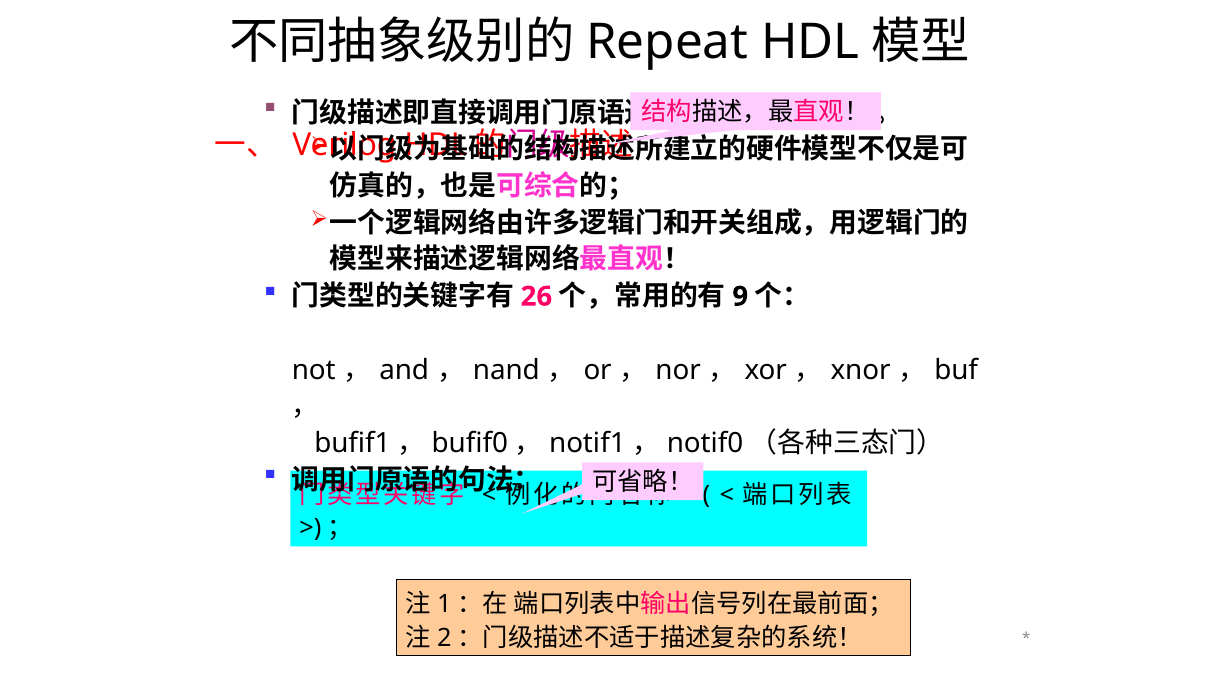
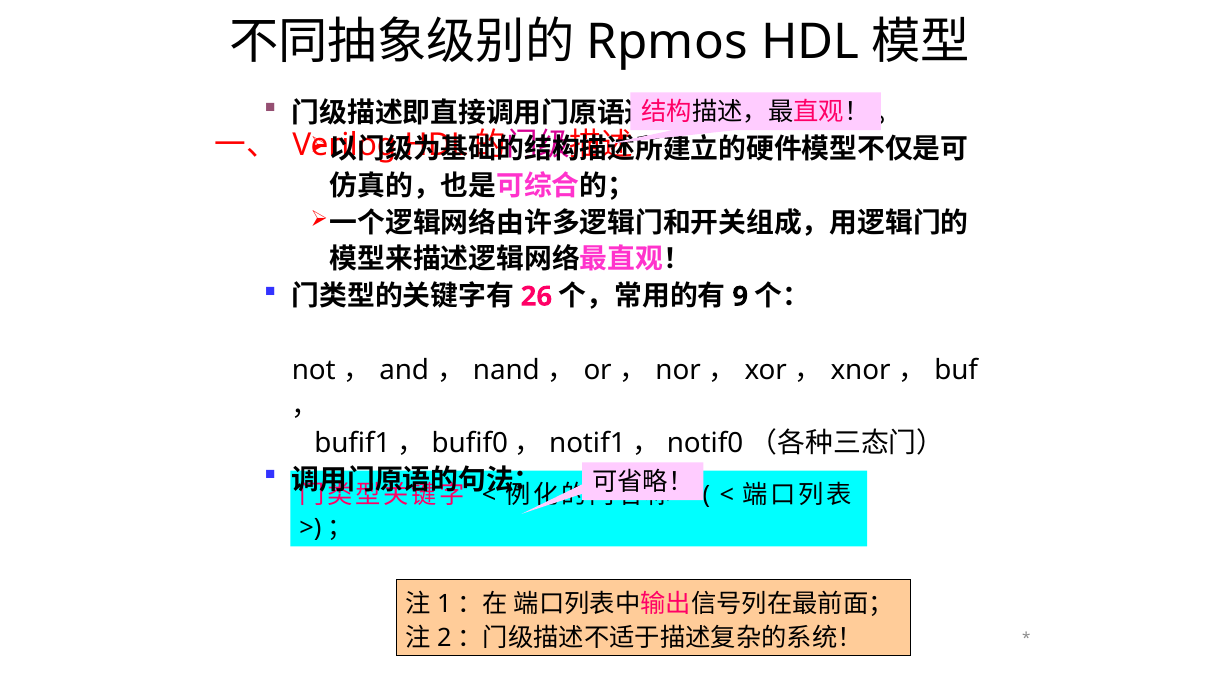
Repeat: Repeat -> Rpmos
